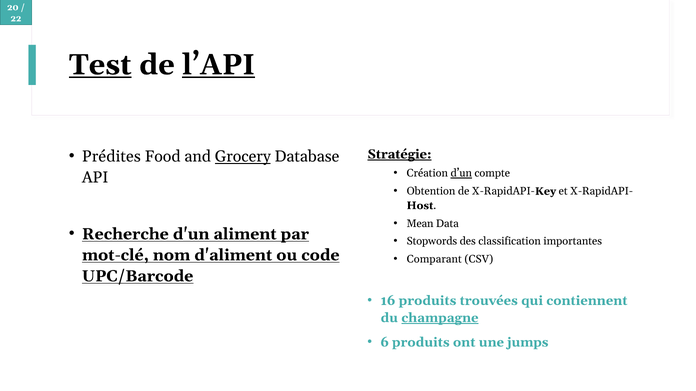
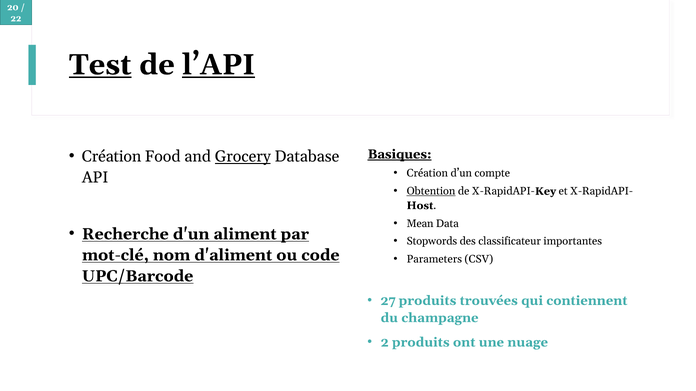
Prédites at (111, 157): Prédites -> Création
Stratégie: Stratégie -> Basiques
d’un underline: present -> none
Obtention underline: none -> present
classification: classification -> classificateur
Comparant: Comparant -> Parameters
16: 16 -> 27
champagne underline: present -> none
6: 6 -> 2
jumps: jumps -> nuage
